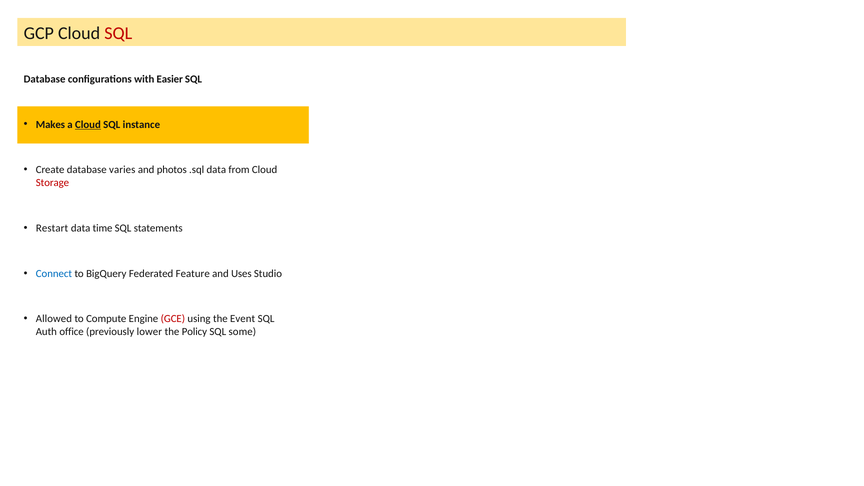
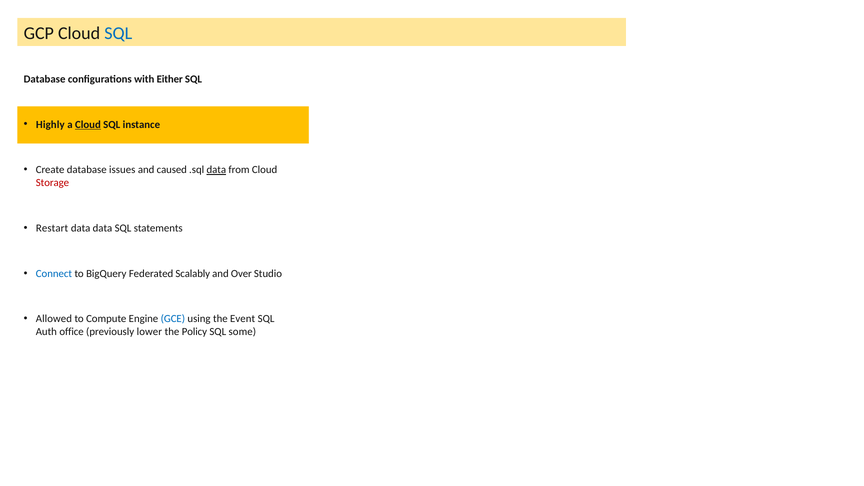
SQL at (118, 33) colour: red -> blue
Easier: Easier -> Either
Makes: Makes -> Highly
varies: varies -> issues
photos: photos -> caused
data at (216, 170) underline: none -> present
data time: time -> data
Feature: Feature -> Scalably
Uses: Uses -> Over
GCE colour: red -> blue
